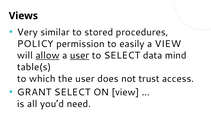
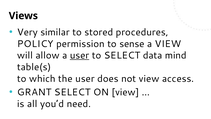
easily: easily -> sense
allow underline: present -> none
not trust: trust -> view
